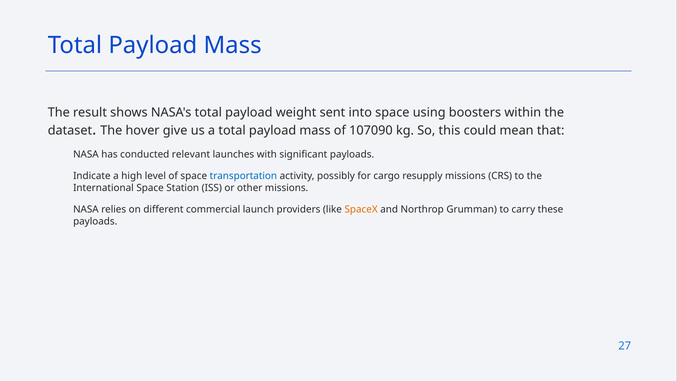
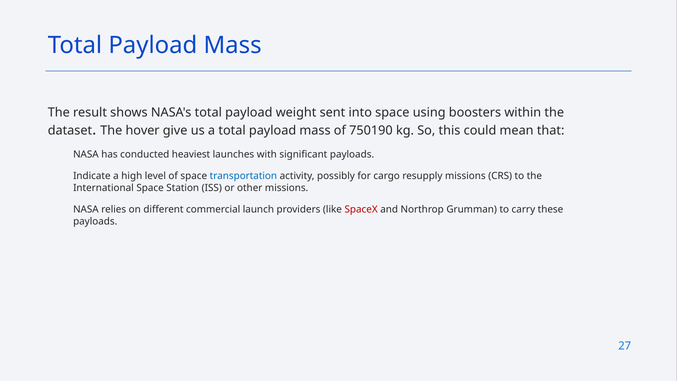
107090: 107090 -> 750190
relevant: relevant -> heaviest
SpaceX colour: orange -> red
